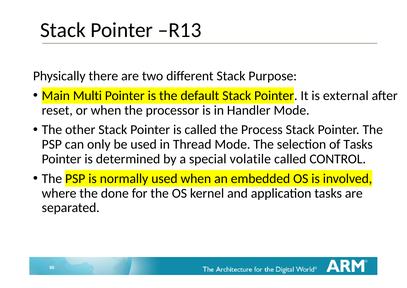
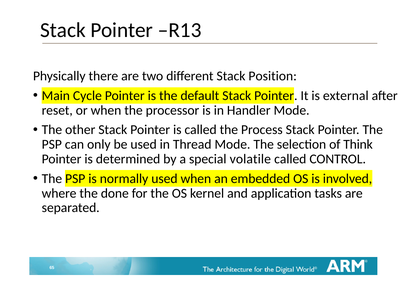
Purpose: Purpose -> Position
Multi: Multi -> Cycle
of Tasks: Tasks -> Think
